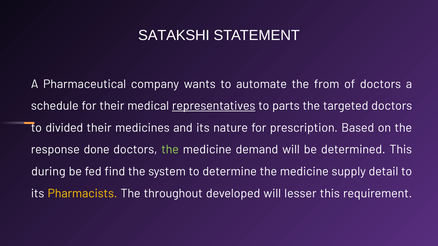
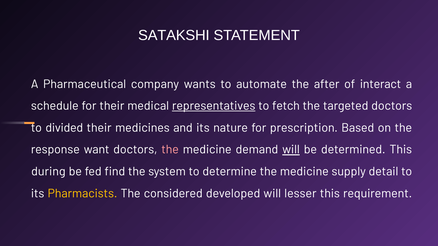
from: from -> after
of doctors: doctors -> interact
parts: parts -> fetch
done: done -> want
the at (170, 150) colour: light green -> pink
will at (291, 150) underline: none -> present
throughout: throughout -> considered
